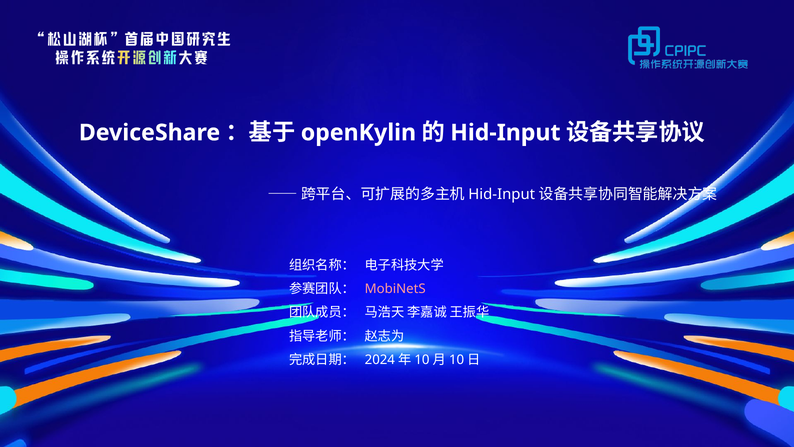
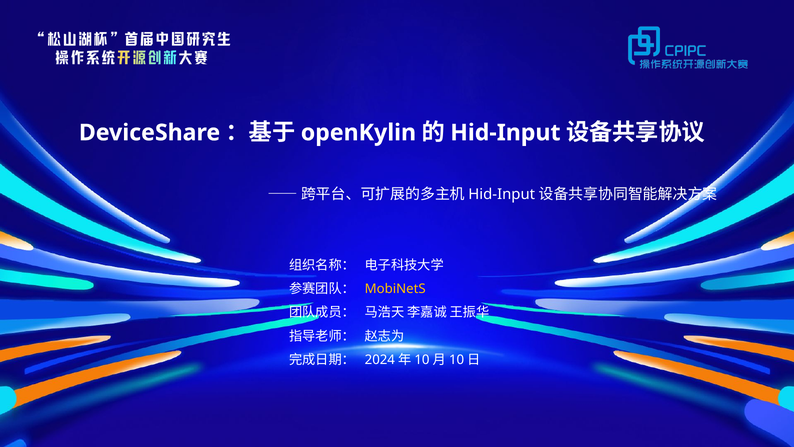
MobiNetS colour: pink -> yellow
